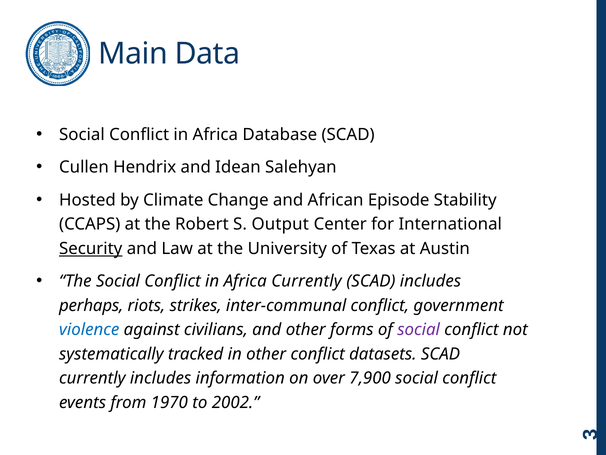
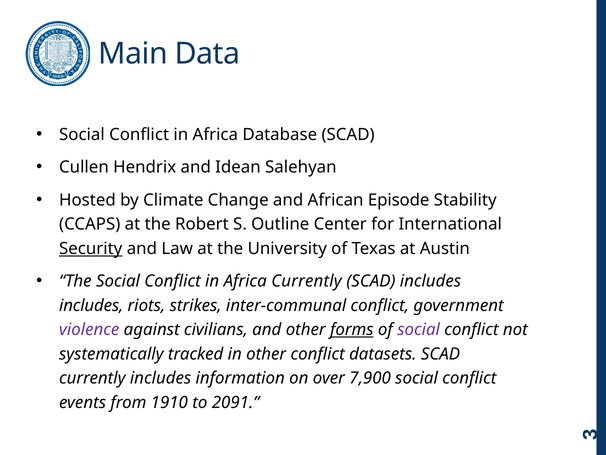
Output: Output -> Outline
perhaps at (91, 305): perhaps -> includes
violence colour: blue -> purple
forms underline: none -> present
1970: 1970 -> 1910
2002: 2002 -> 2091
